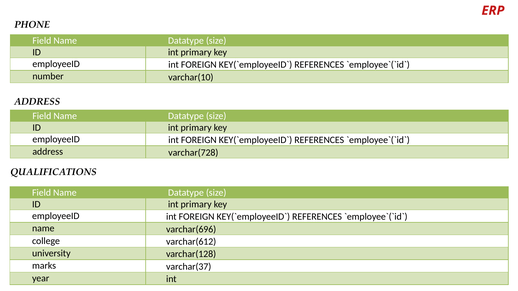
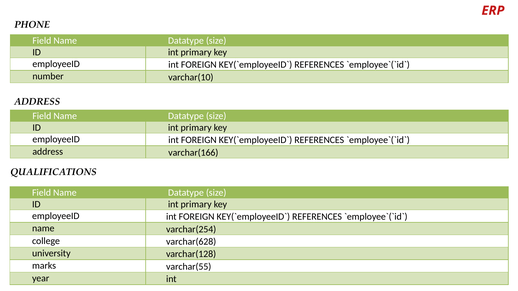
varchar(728: varchar(728 -> varchar(166
varchar(696: varchar(696 -> varchar(254
varchar(612: varchar(612 -> varchar(628
varchar(37: varchar(37 -> varchar(55
